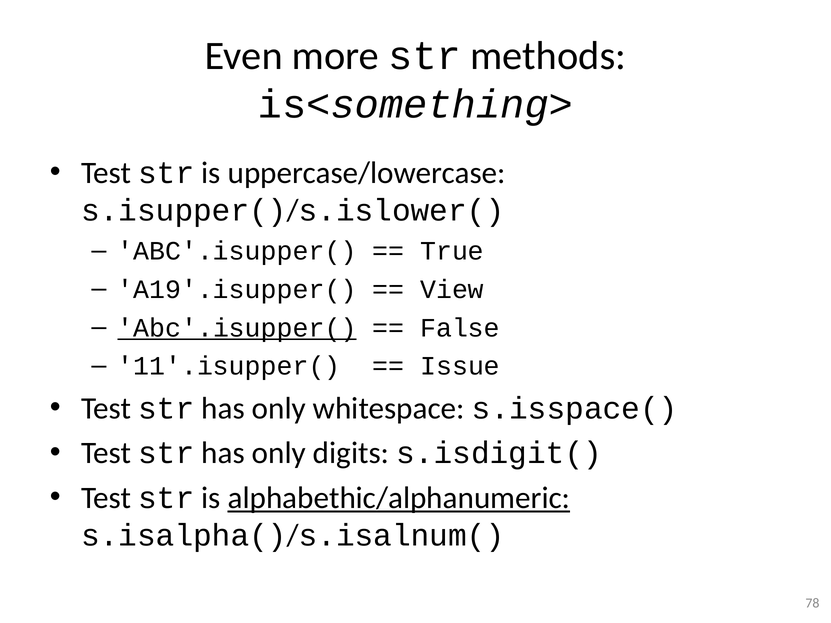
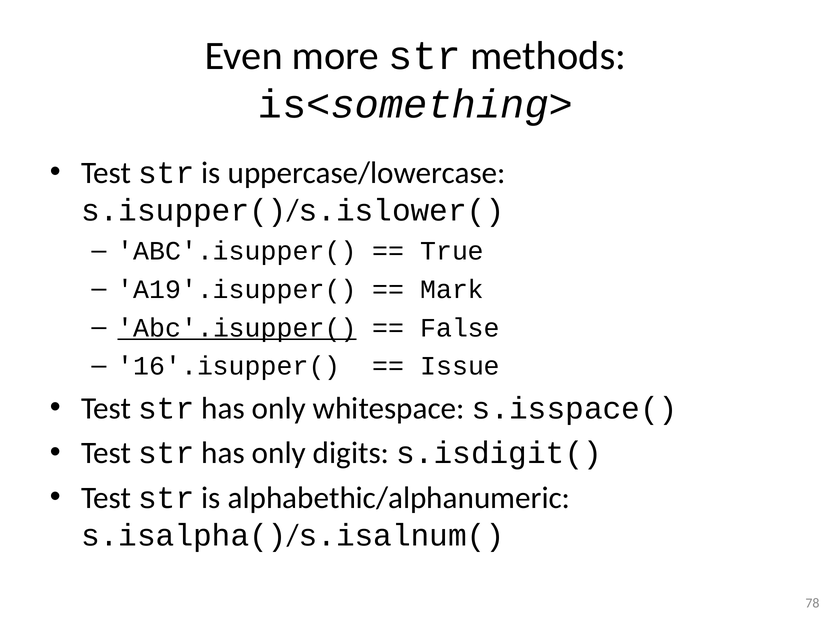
View: View -> Mark
11'.isupper(: 11'.isupper( -> 16'.isupper(
alphabethic/alphanumeric underline: present -> none
